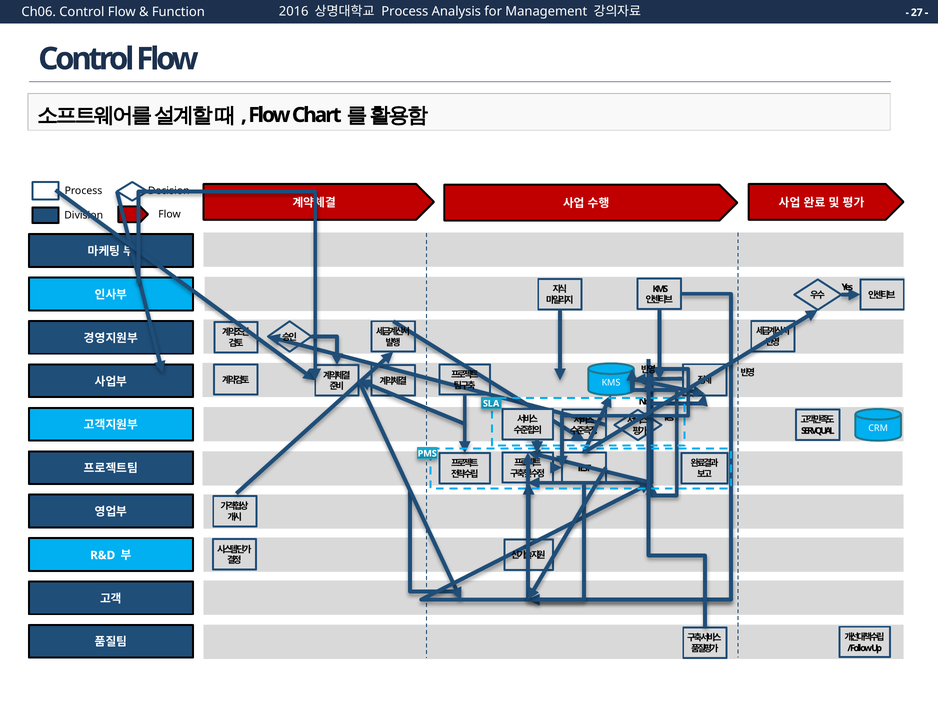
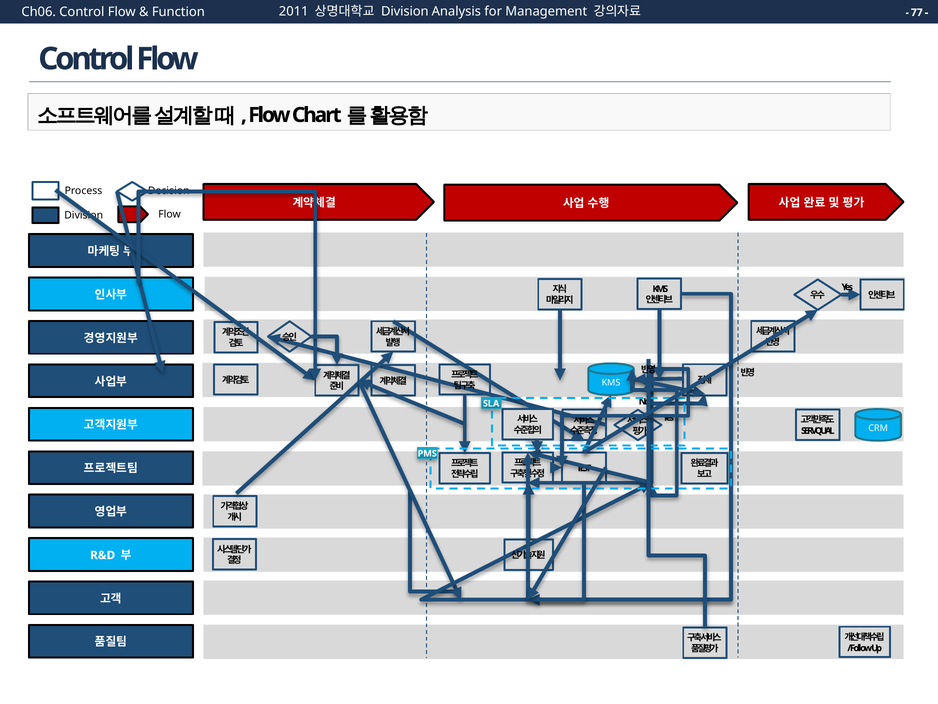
2016: 2016 -> 2011
Process at (405, 11): Process -> Division
27: 27 -> 77
